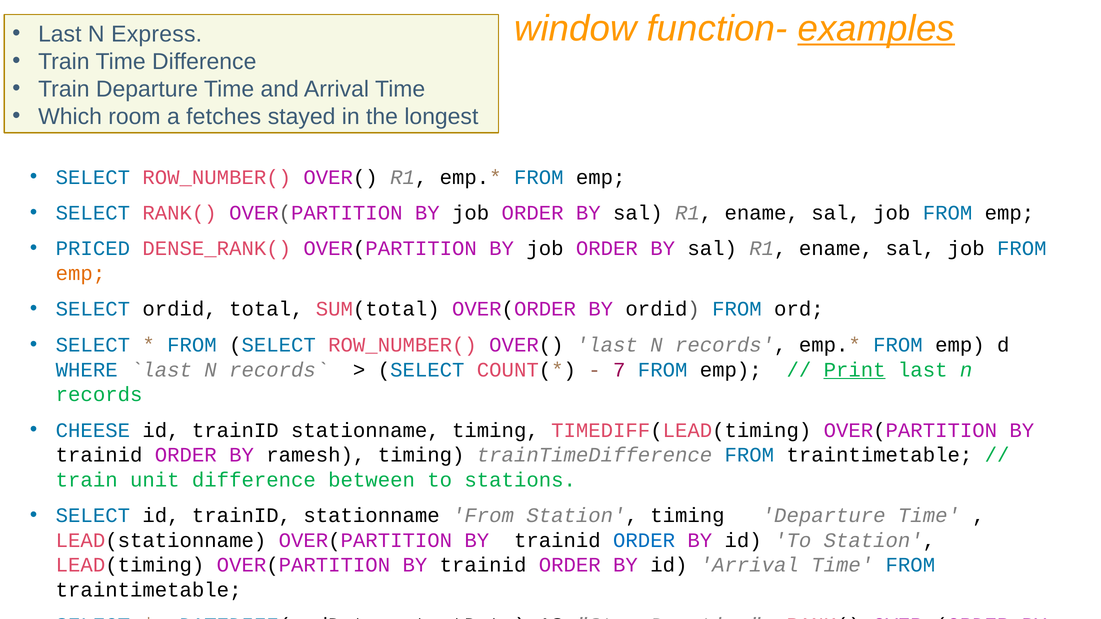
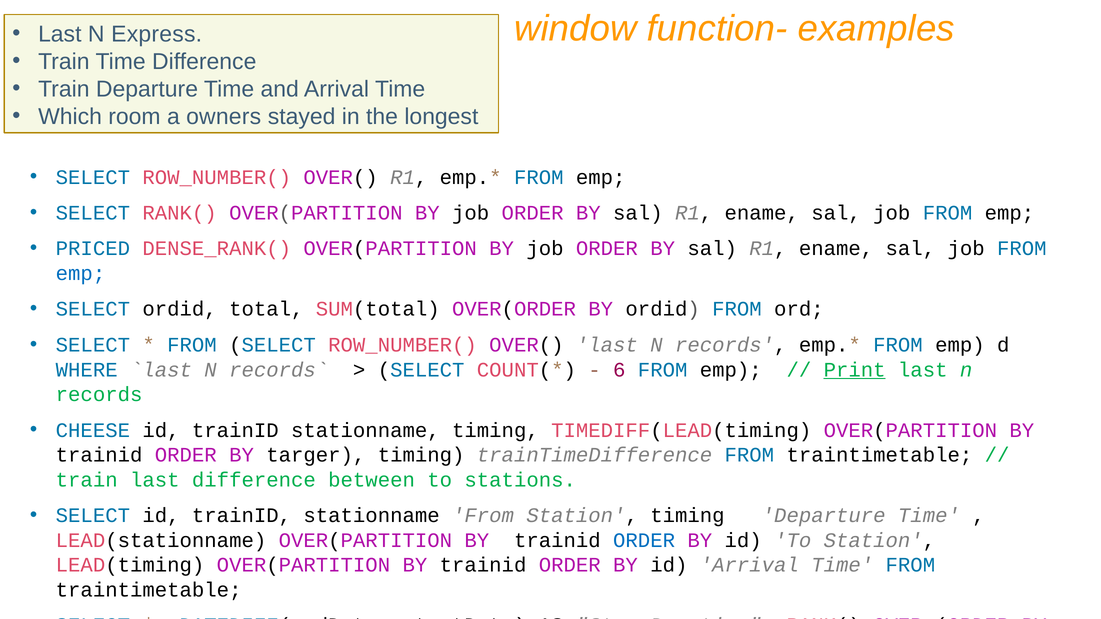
examples underline: present -> none
fetches: fetches -> owners
emp at (80, 274) colour: orange -> blue
7: 7 -> 6
ramesh: ramesh -> targer
train unit: unit -> last
